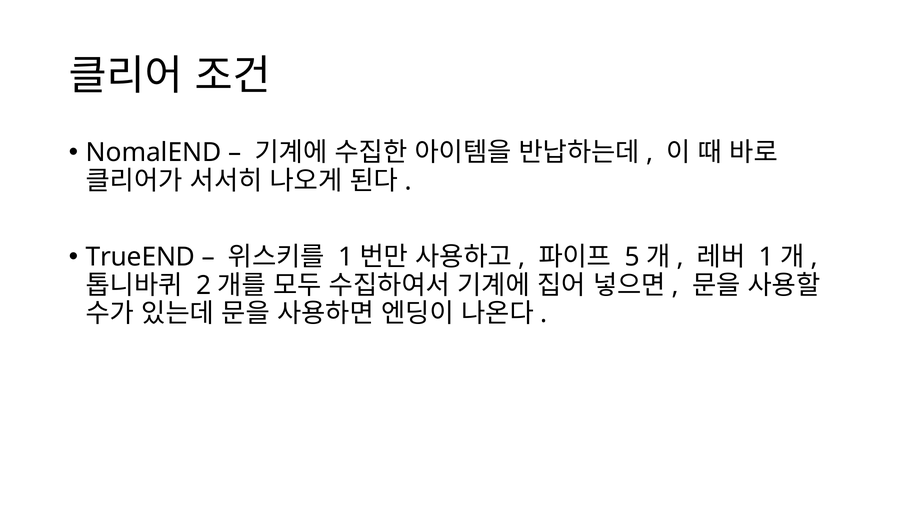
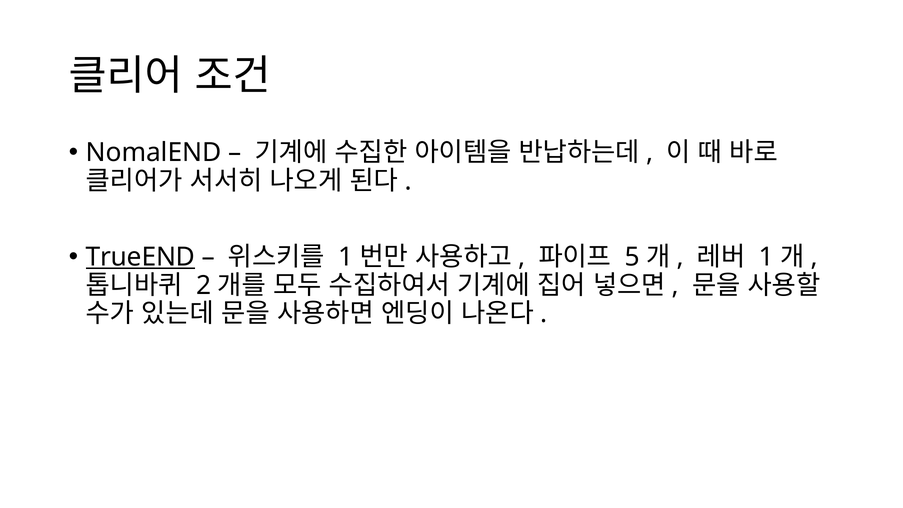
TrueEND underline: none -> present
